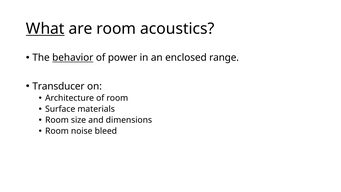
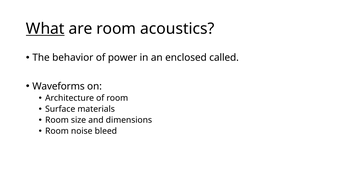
behavior underline: present -> none
range: range -> called
Transducer: Transducer -> Waveforms
